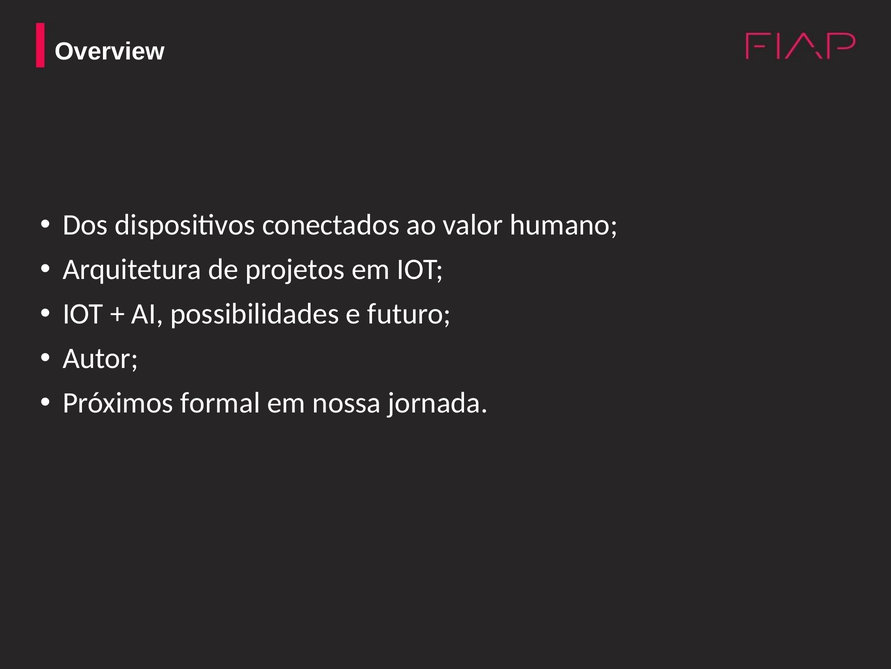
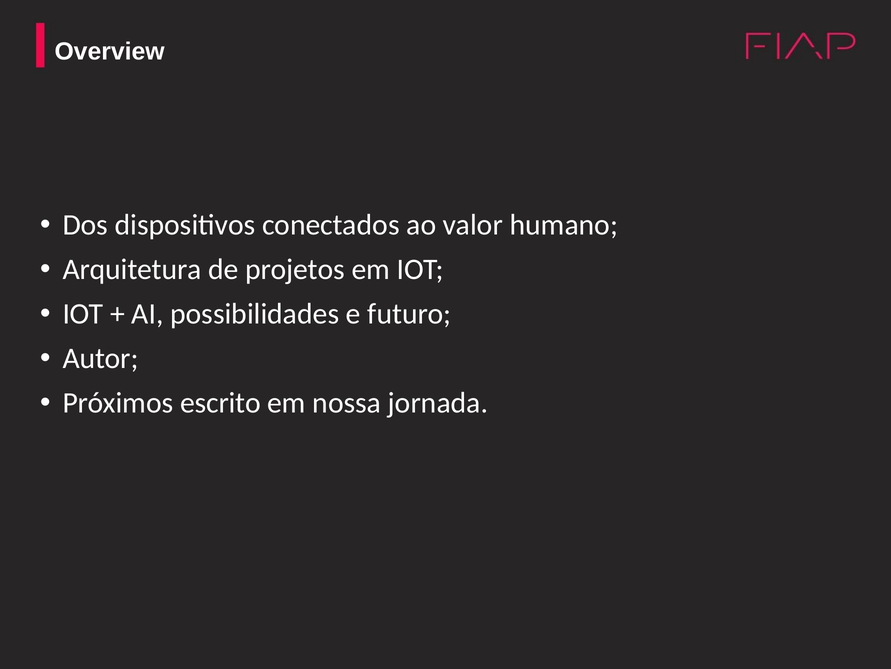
formal: formal -> escrito
